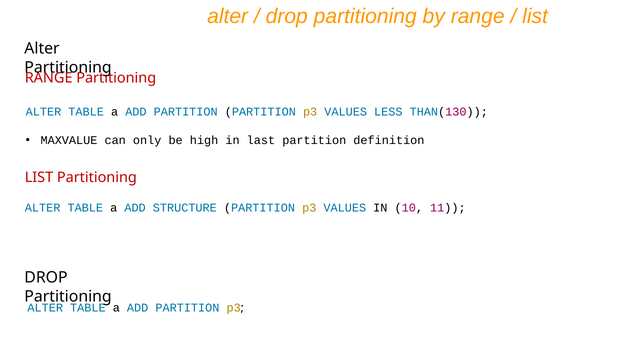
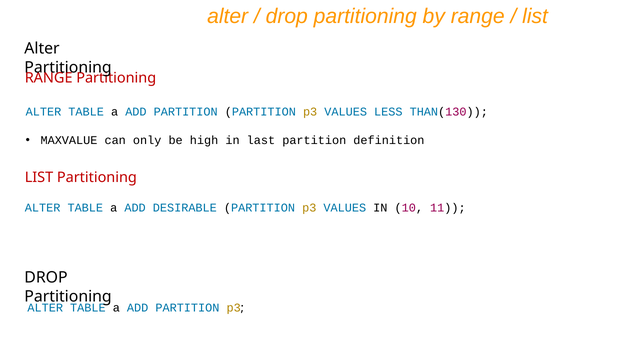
STRUCTURE: STRUCTURE -> DESIRABLE
